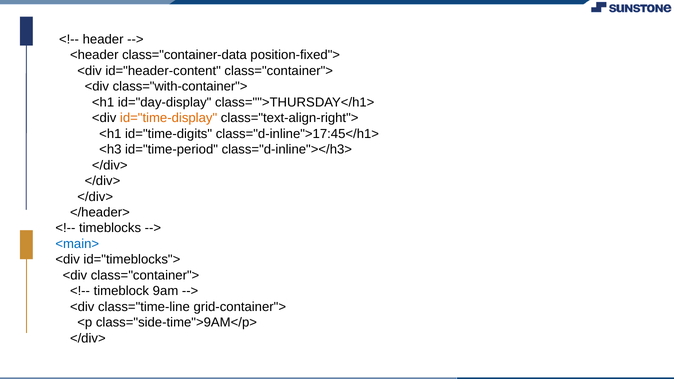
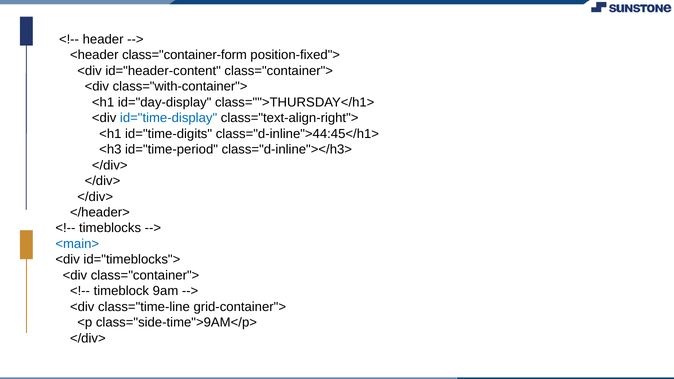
class="container-data: class="container-data -> class="container-form
id="time-display colour: orange -> blue
class="d-inline">17:45</h1>: class="d-inline">17:45</h1> -> class="d-inline">44:45</h1>
